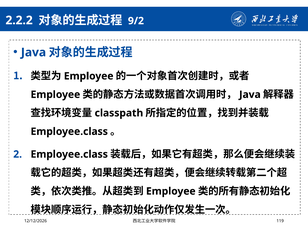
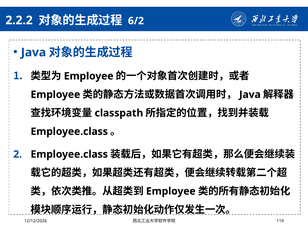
9/2: 9/2 -> 6/2
